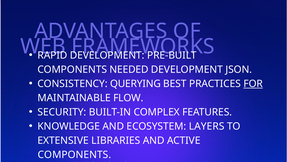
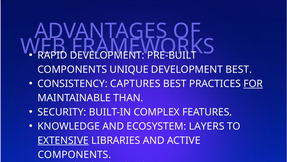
NEEDED: NEEDED -> UNIQUE
DEVELOPMENT JSON: JSON -> BEST
QUERYING: QUERYING -> CAPTURES
FLOW: FLOW -> THAN
EXTENSIVE underline: none -> present
